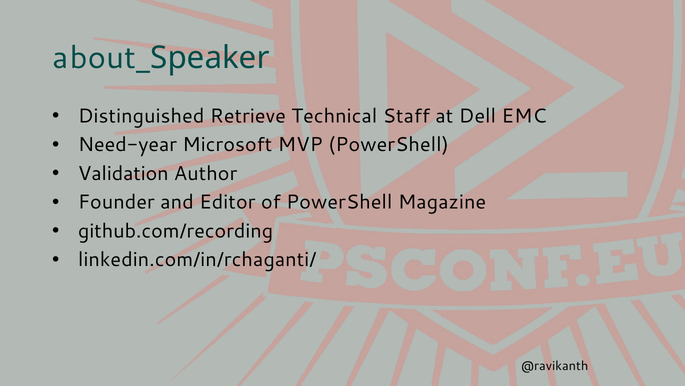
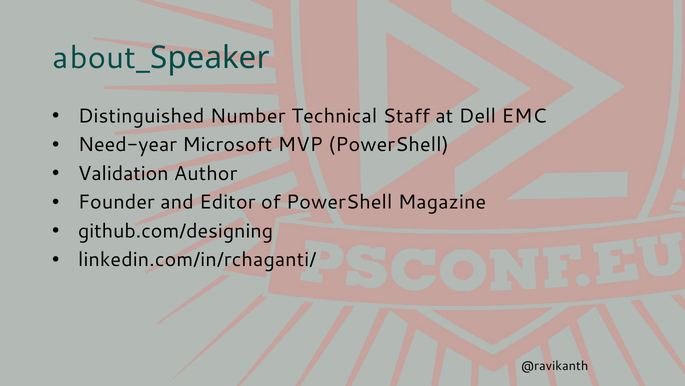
Retrieve: Retrieve -> Number
github.com/recording: github.com/recording -> github.com/designing
